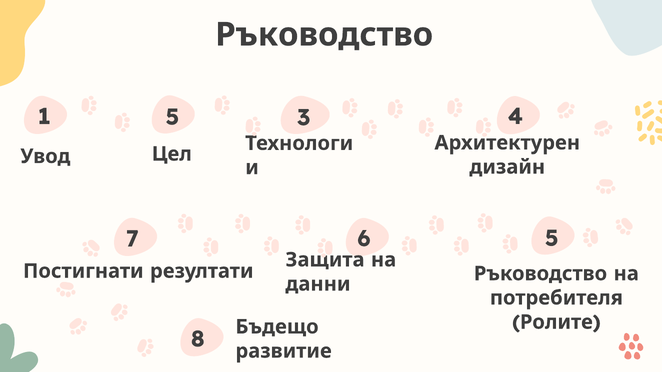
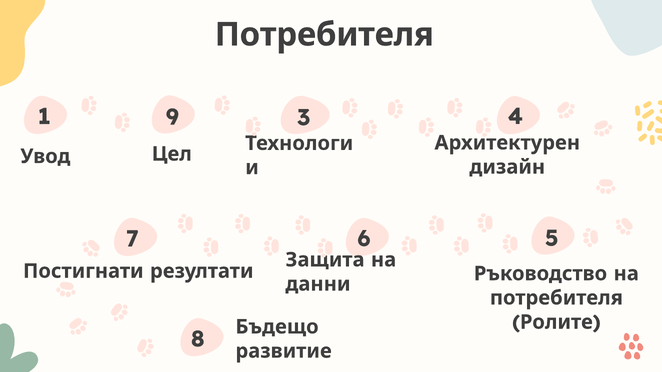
Ръководство at (324, 35): Ръководство -> Потребителя
1 5: 5 -> 9
